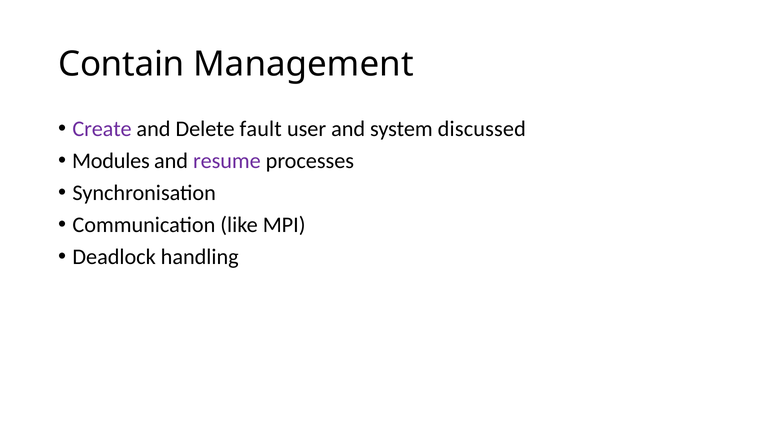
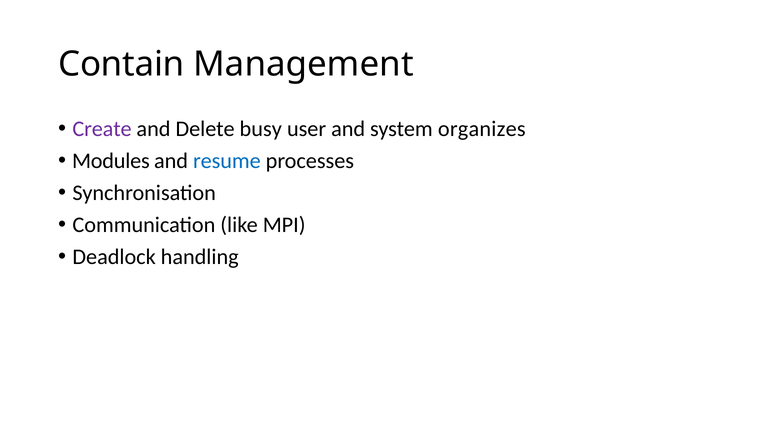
fault: fault -> busy
discussed: discussed -> organizes
resume colour: purple -> blue
